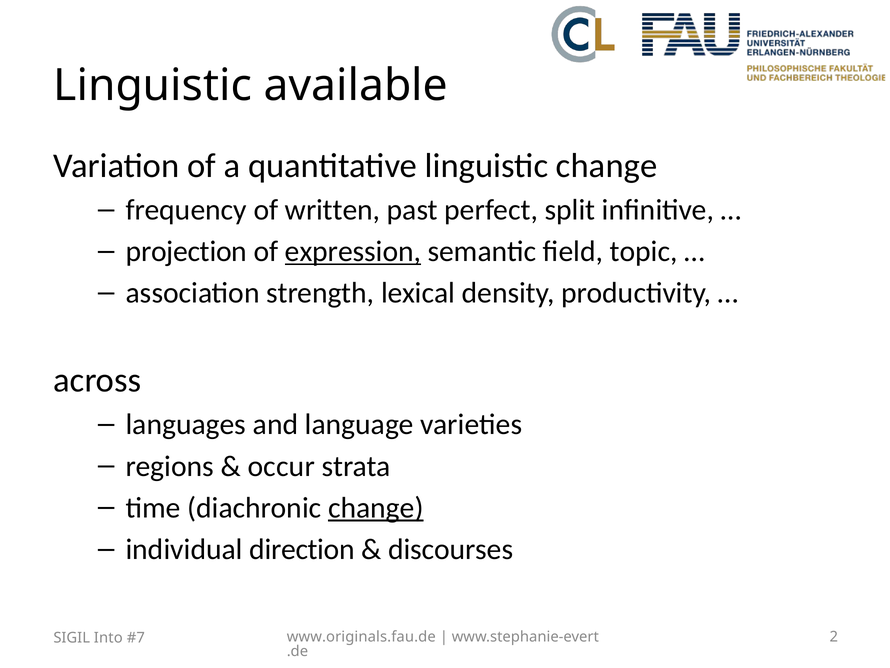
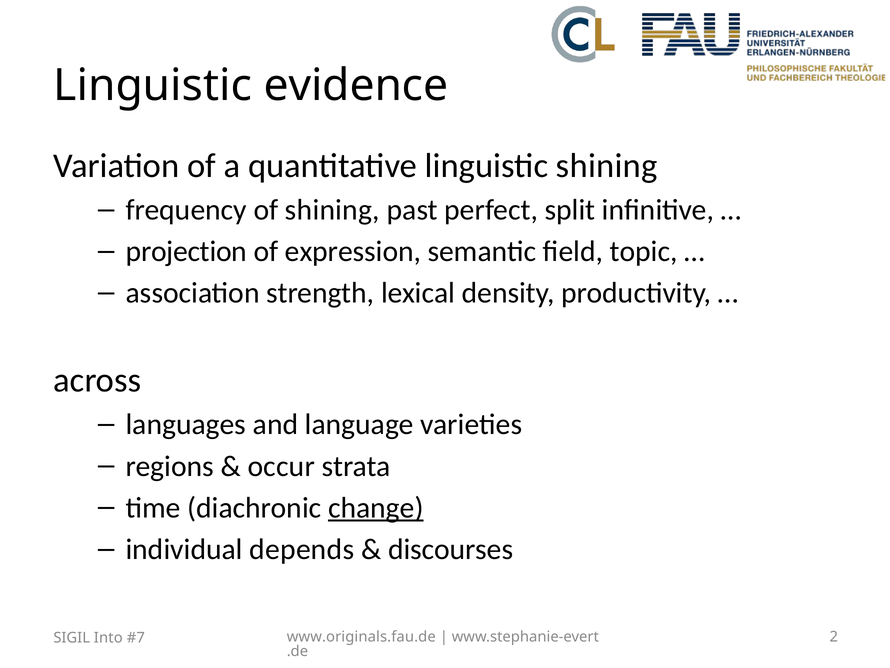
available: available -> evidence
linguistic change: change -> shining
of written: written -> shining
expression underline: present -> none
direction: direction -> depends
